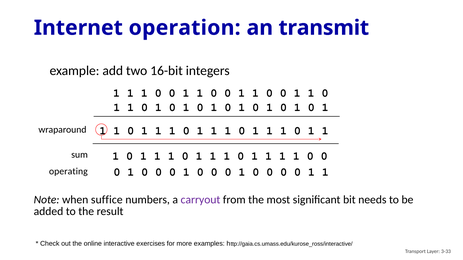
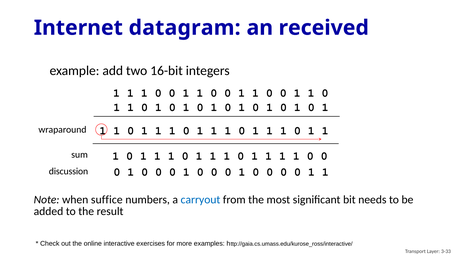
operation: operation -> datagram
transmit: transmit -> received
operating: operating -> discussion
carryout colour: purple -> blue
